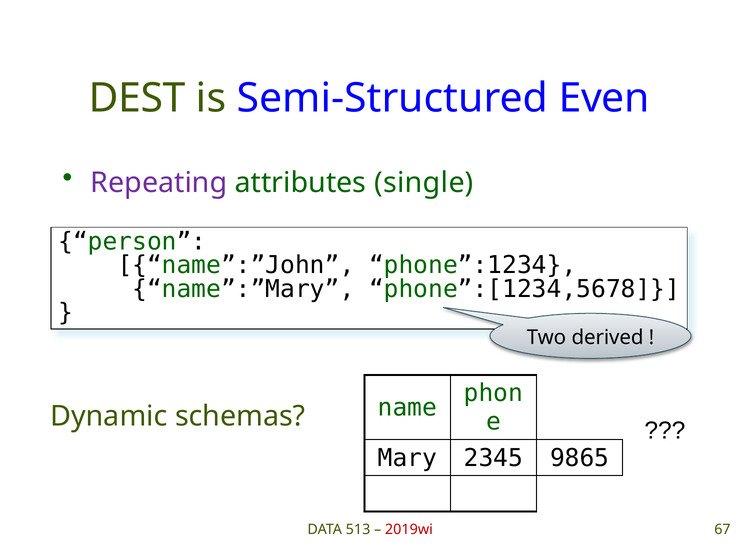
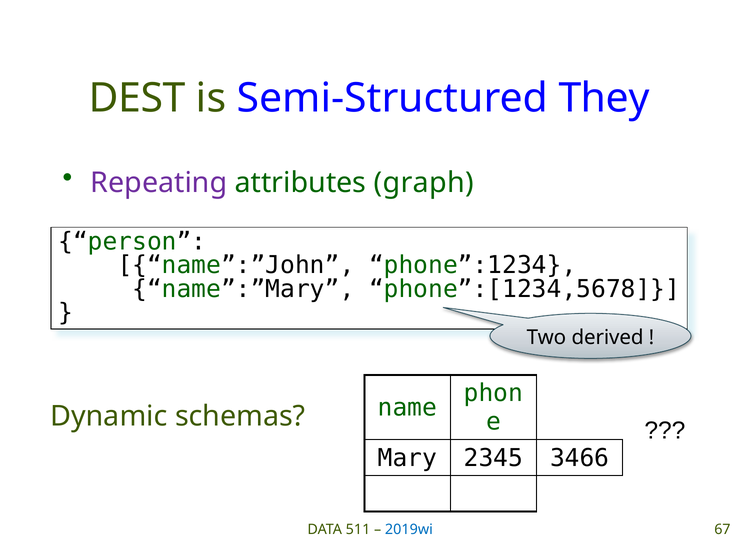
Even: Even -> They
single: single -> graph
9865: 9865 -> 3466
513: 513 -> 511
2019wi colour: red -> blue
